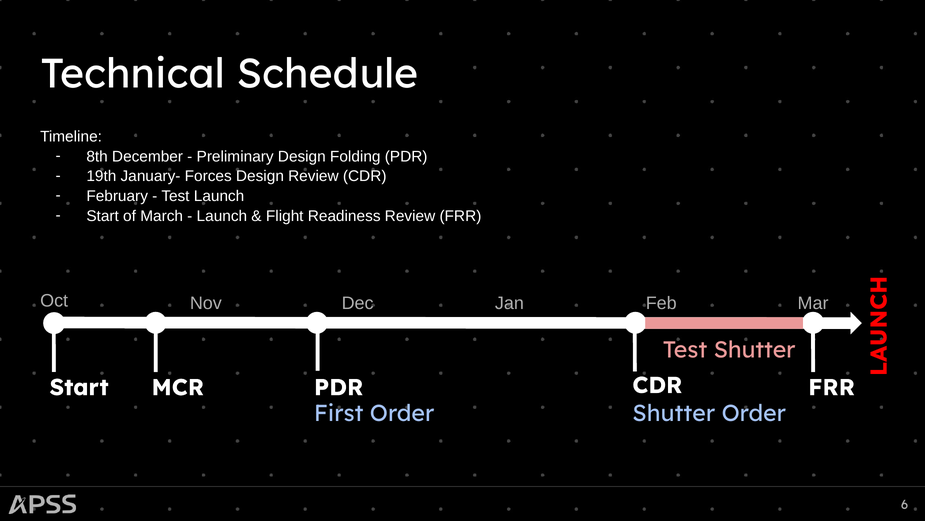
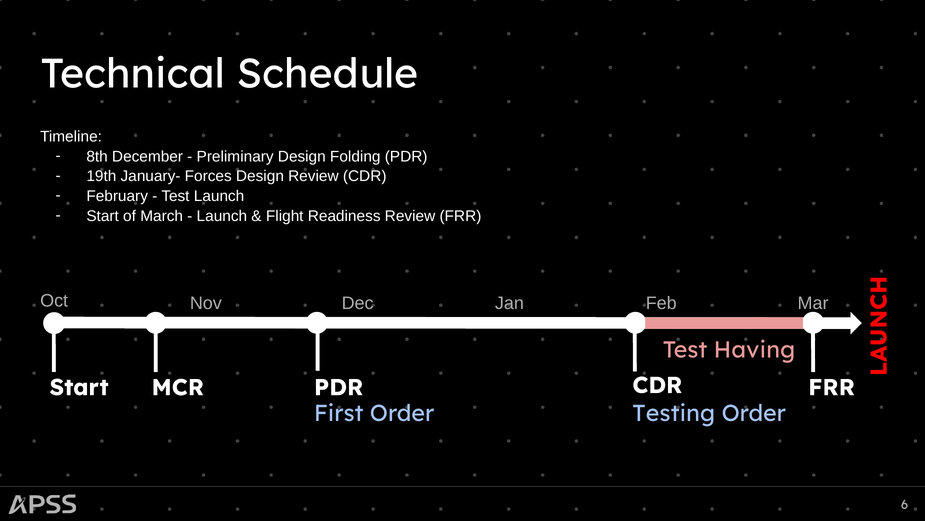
Test Shutter: Shutter -> Having
Order Shutter: Shutter -> Testing
